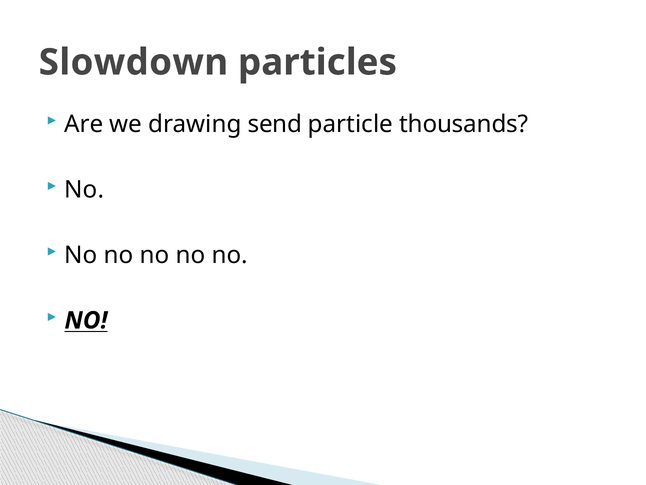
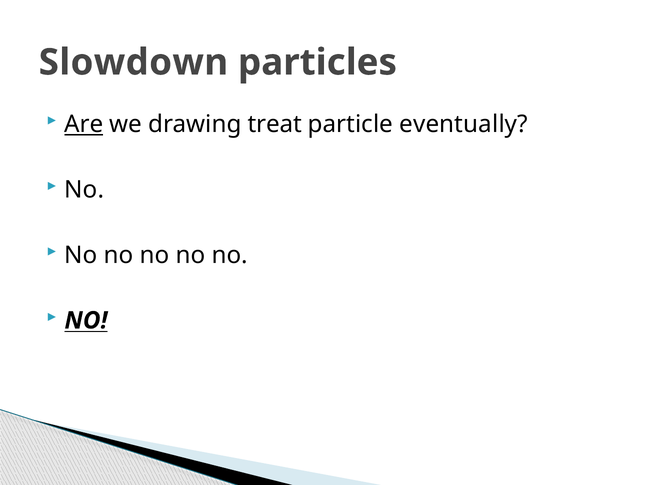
Are underline: none -> present
send: send -> treat
thousands: thousands -> eventually
